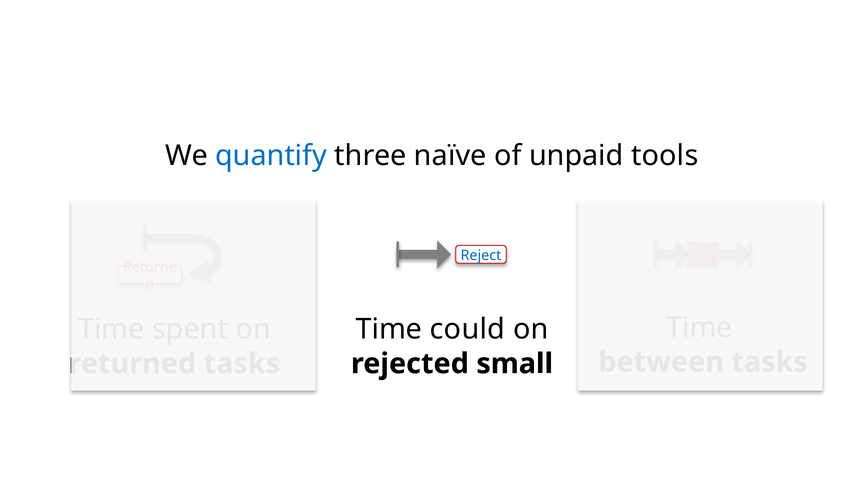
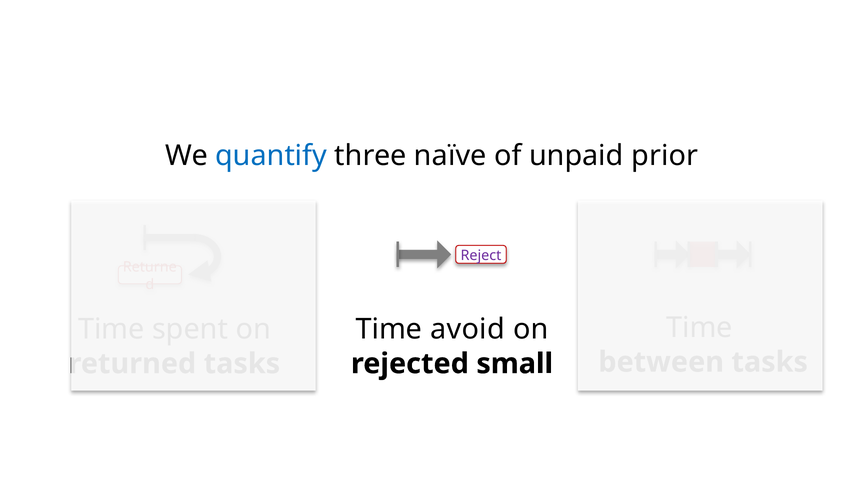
tools: tools -> prior
Reject colour: blue -> purple
could: could -> avoid
